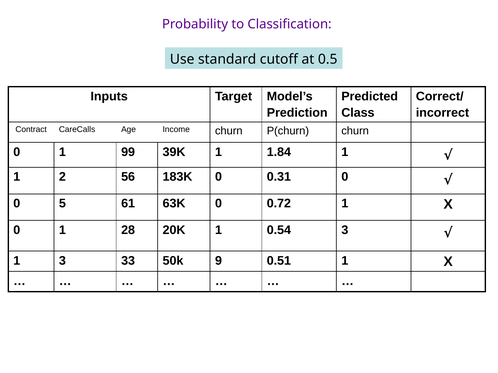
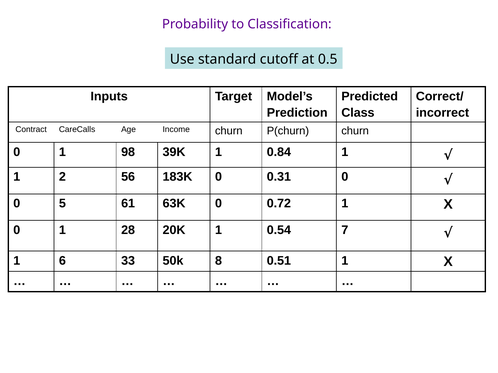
99: 99 -> 98
1.84: 1.84 -> 0.84
0.54 3: 3 -> 7
1 3: 3 -> 6
9: 9 -> 8
